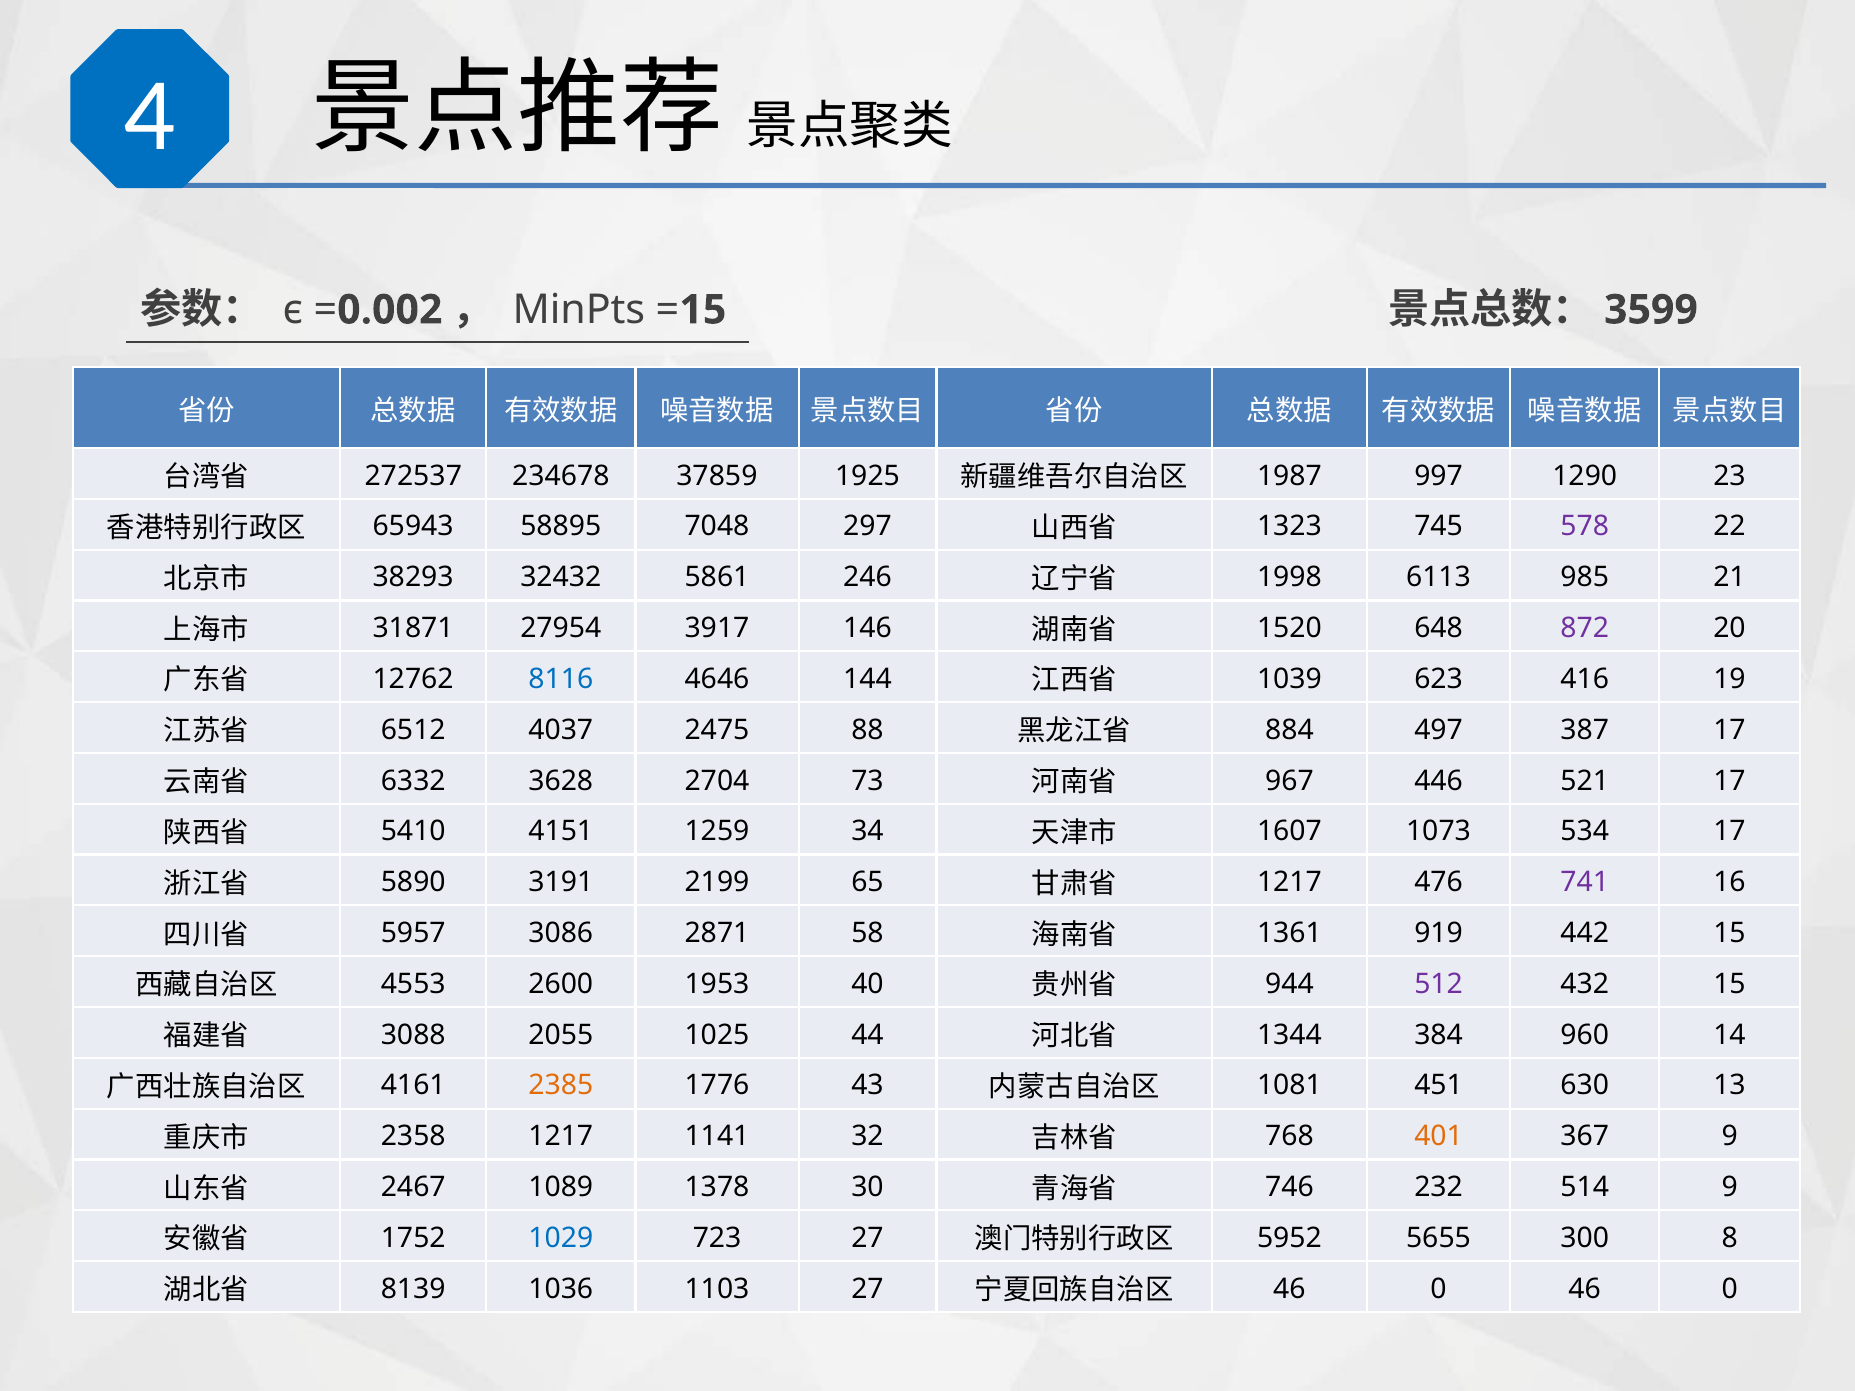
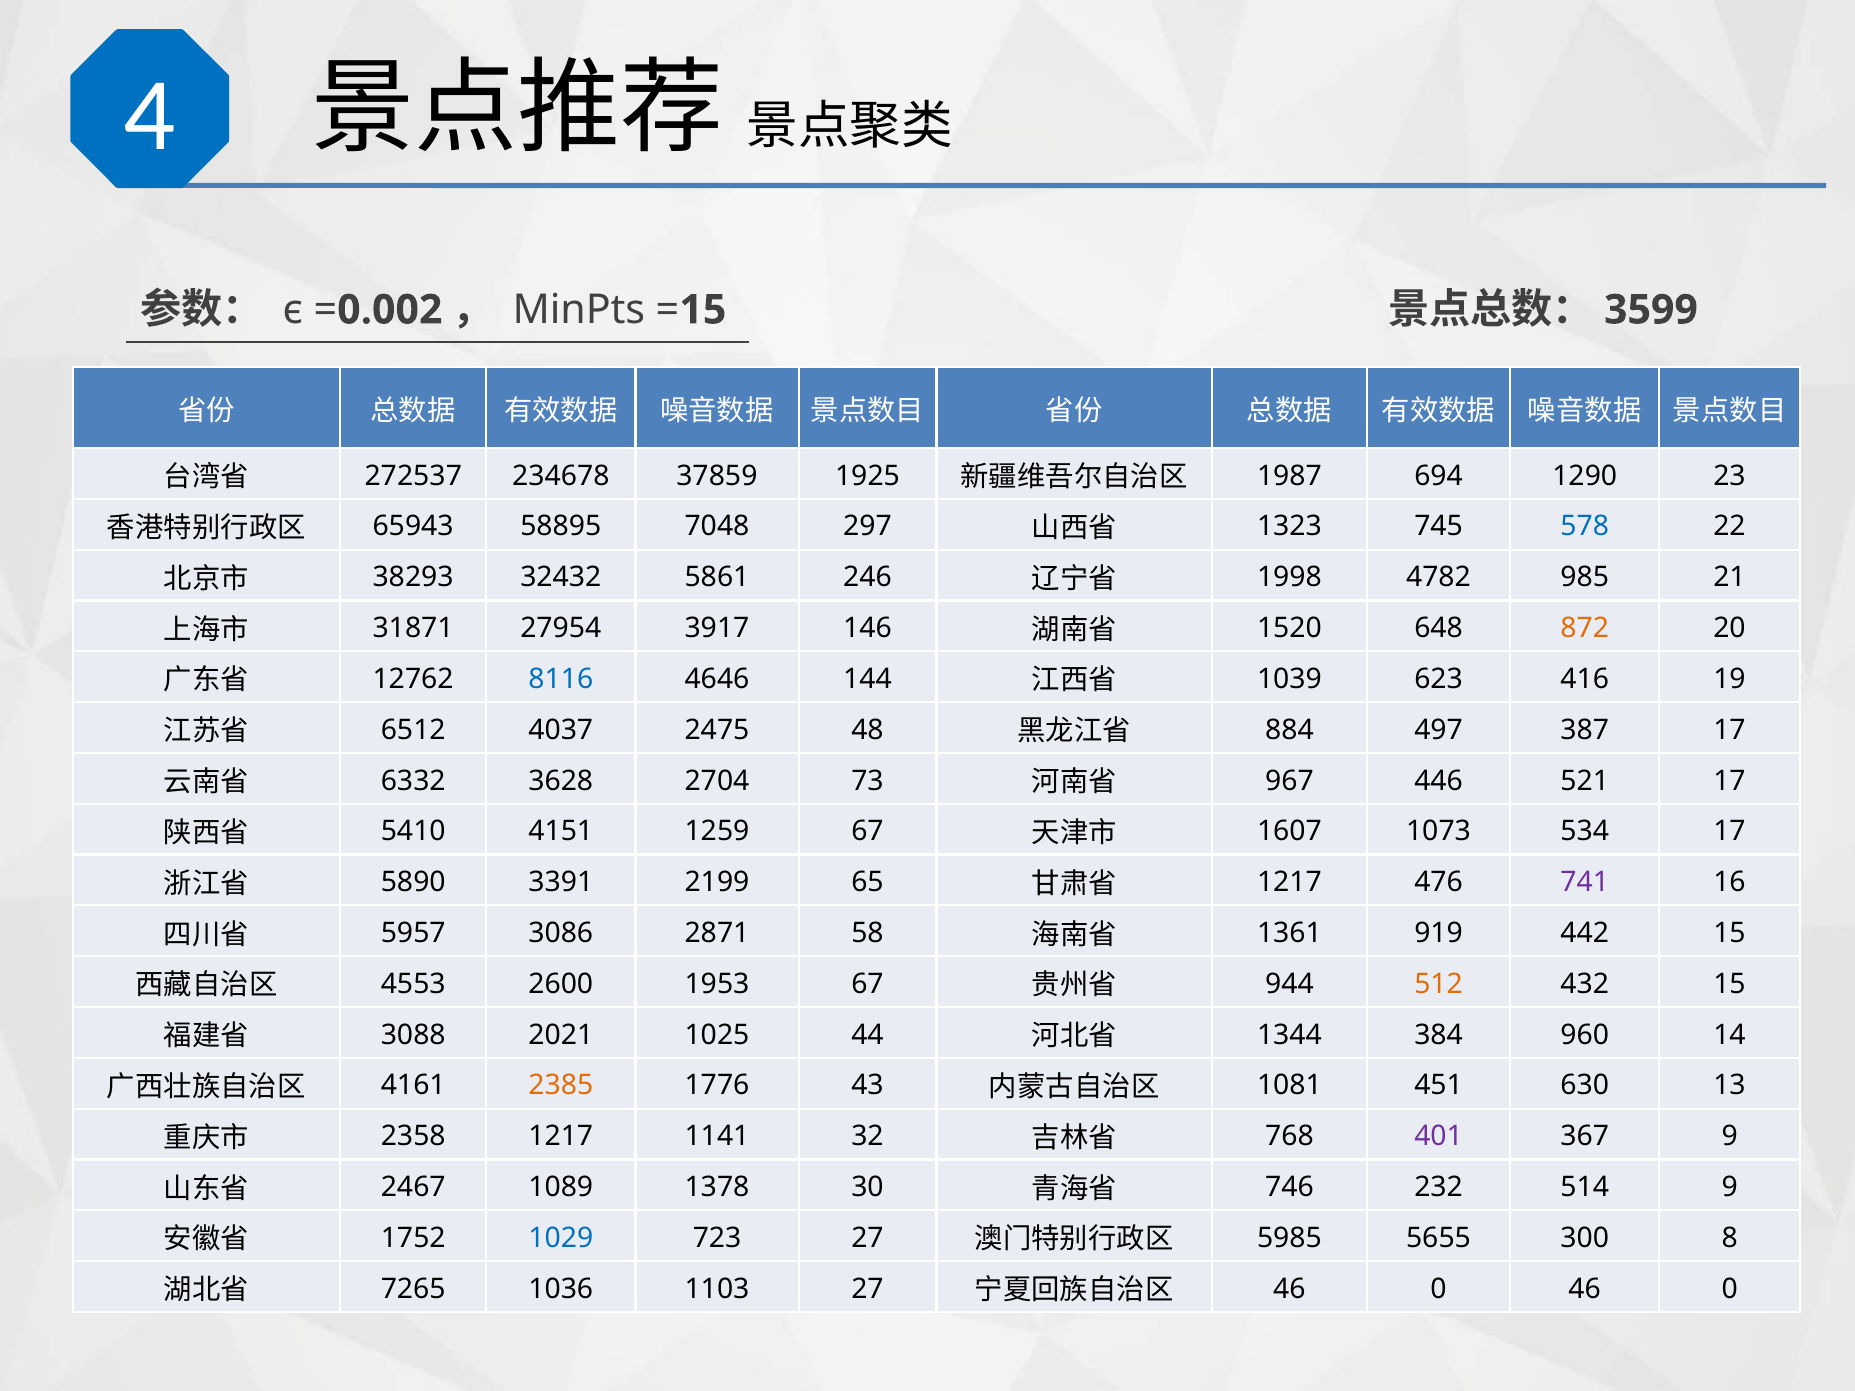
997: 997 -> 694
578 colour: purple -> blue
6113: 6113 -> 4782
872 colour: purple -> orange
88: 88 -> 48
1259 34: 34 -> 67
3191: 3191 -> 3391
1953 40: 40 -> 67
512 colour: purple -> orange
2055: 2055 -> 2021
401 colour: orange -> purple
5952: 5952 -> 5985
8139: 8139 -> 7265
